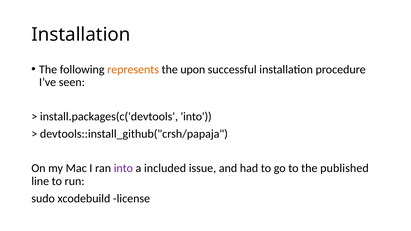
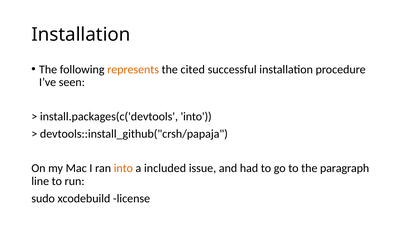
upon: upon -> cited
into at (123, 168) colour: purple -> orange
published: published -> paragraph
